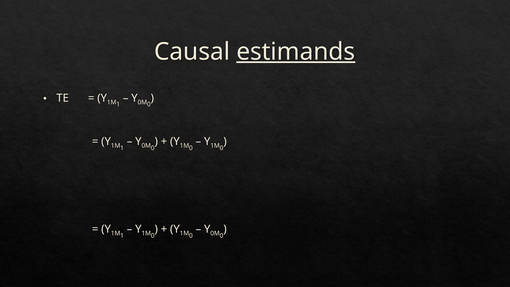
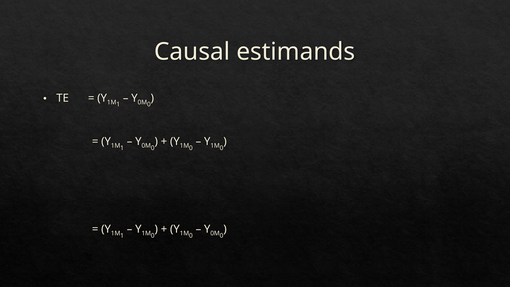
estimands underline: present -> none
